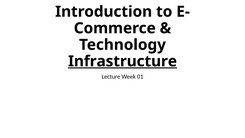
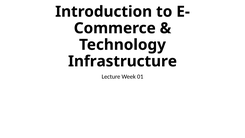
Infrastructure underline: present -> none
